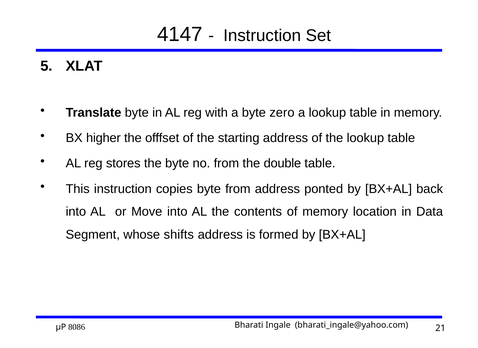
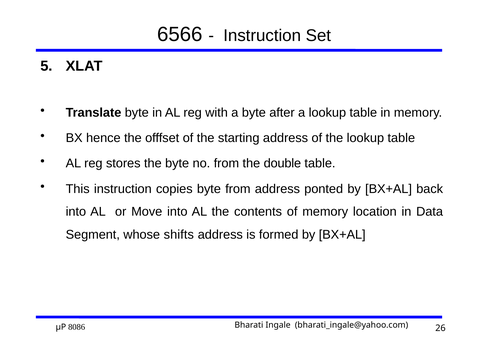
4147: 4147 -> 6566
zero: zero -> after
higher: higher -> hence
21: 21 -> 26
